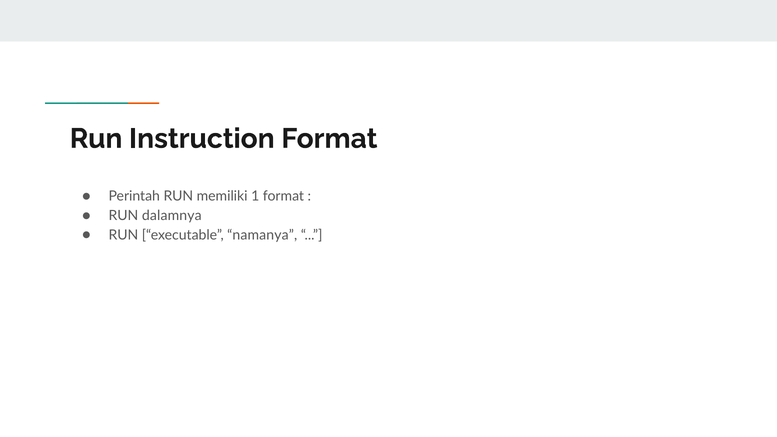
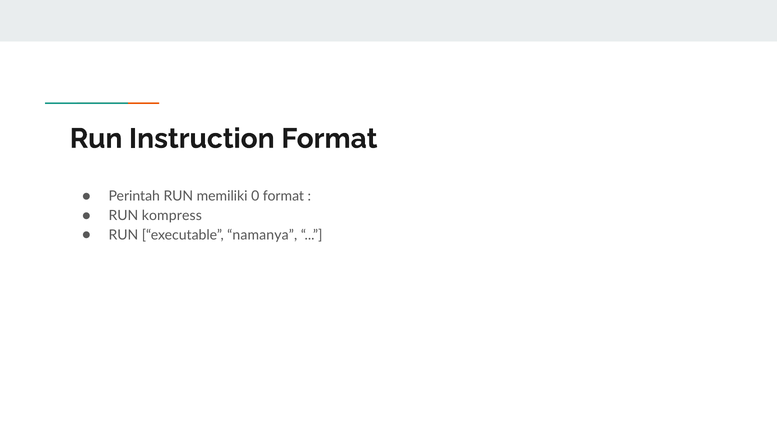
1: 1 -> 0
dalamnya: dalamnya -> kompress
